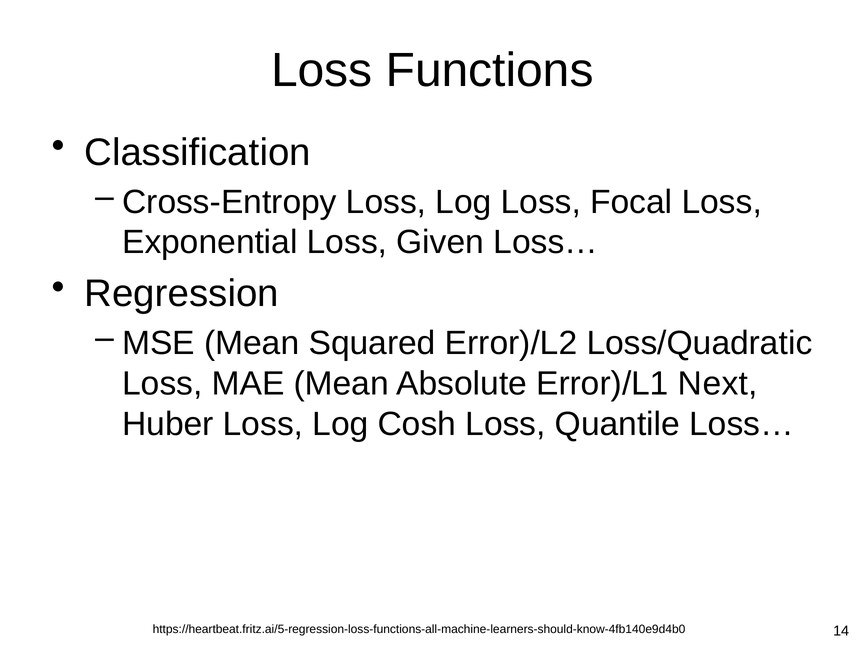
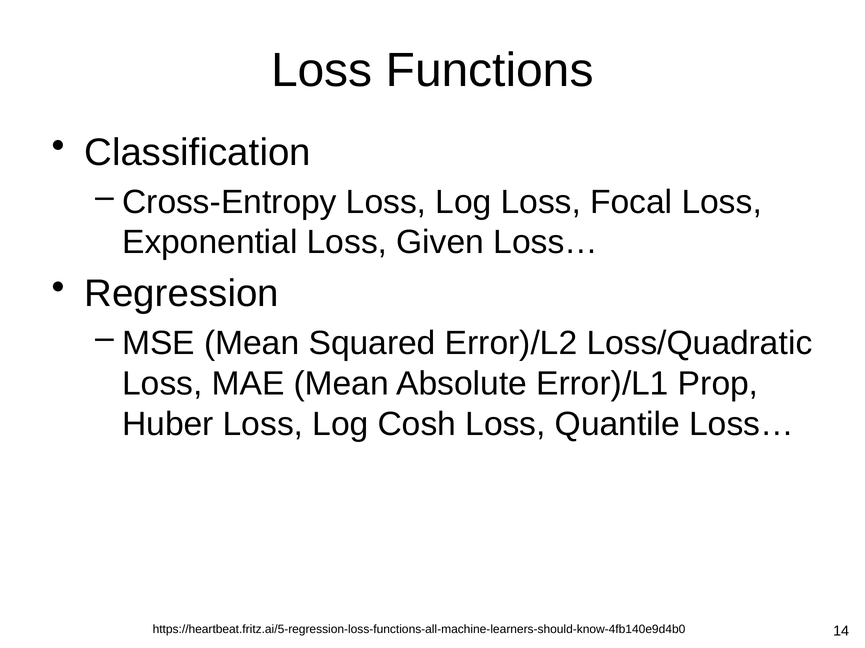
Next: Next -> Prop
